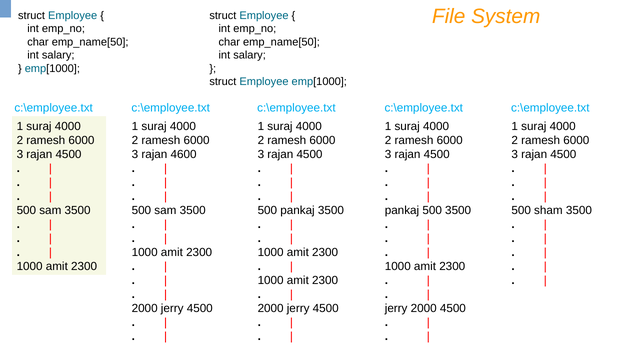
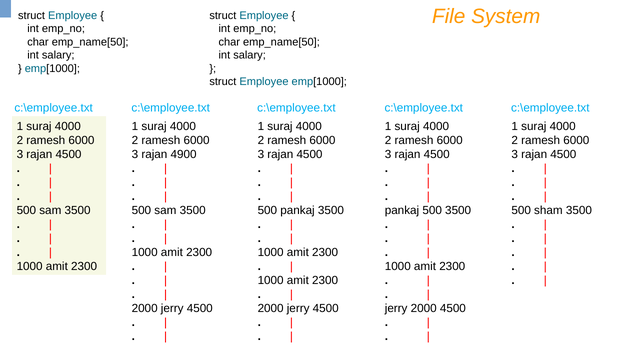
4600: 4600 -> 4900
